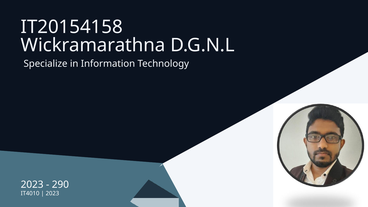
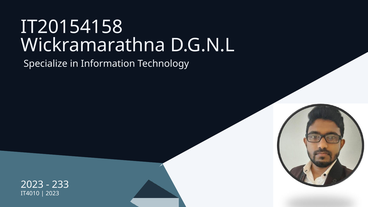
290: 290 -> 233
